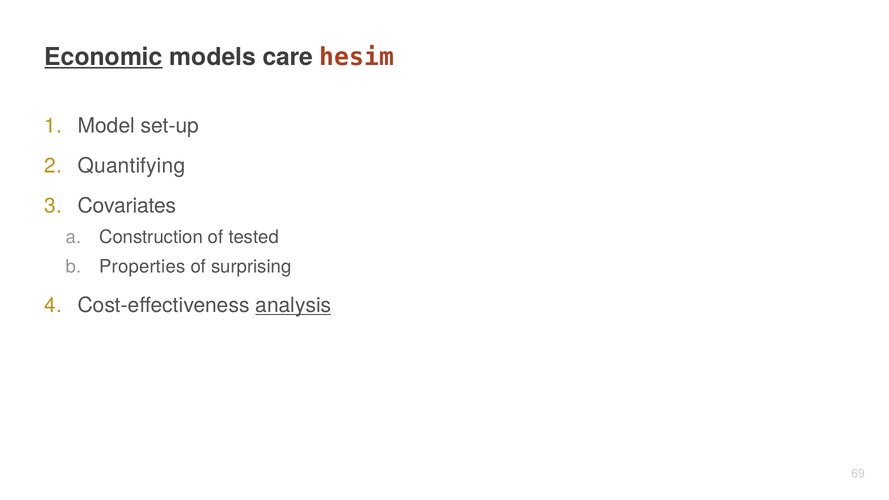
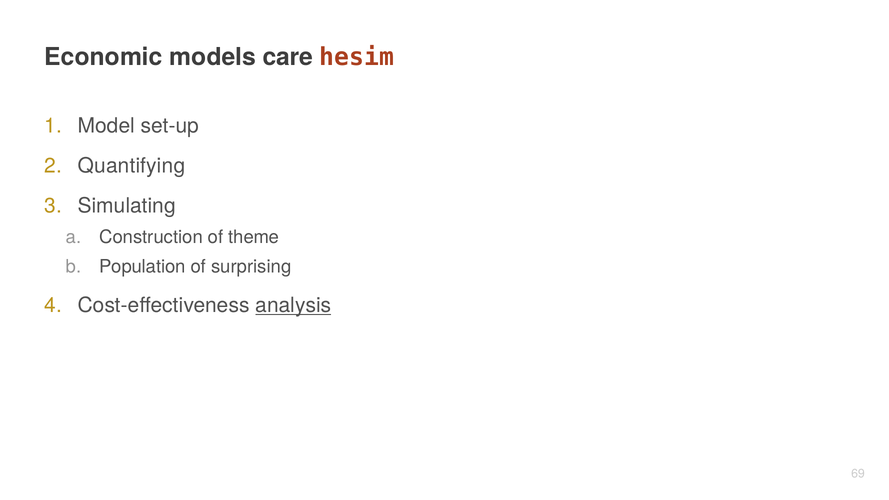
Economic underline: present -> none
Covariates: Covariates -> Simulating
tested: tested -> theme
Properties: Properties -> Population
